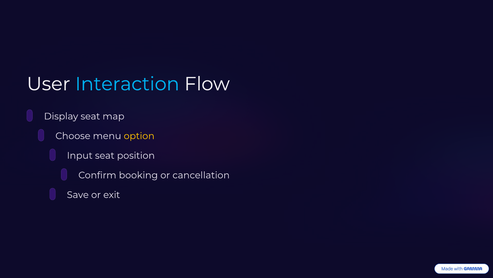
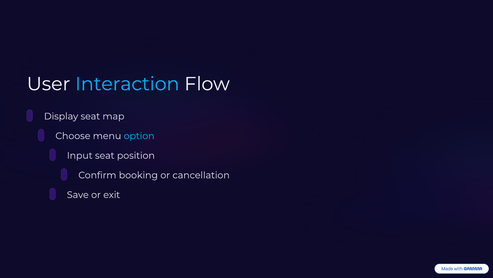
option colour: yellow -> light blue
